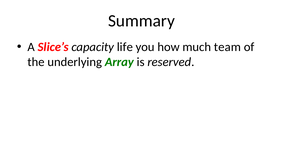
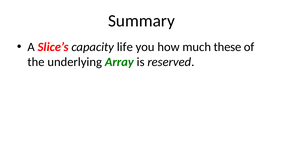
team: team -> these
